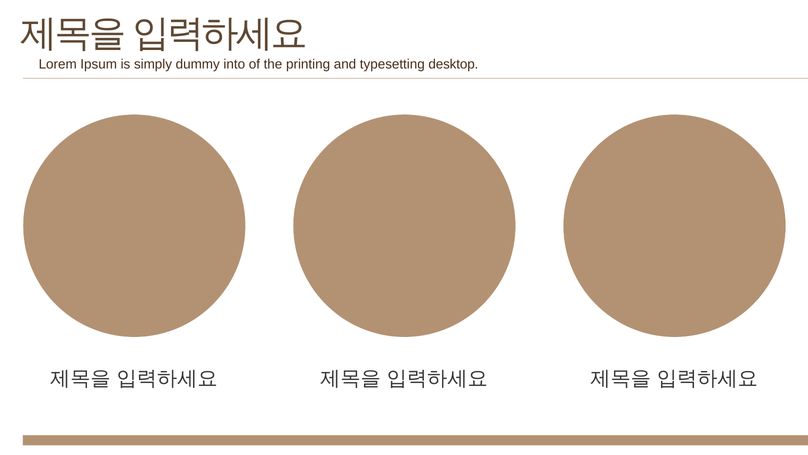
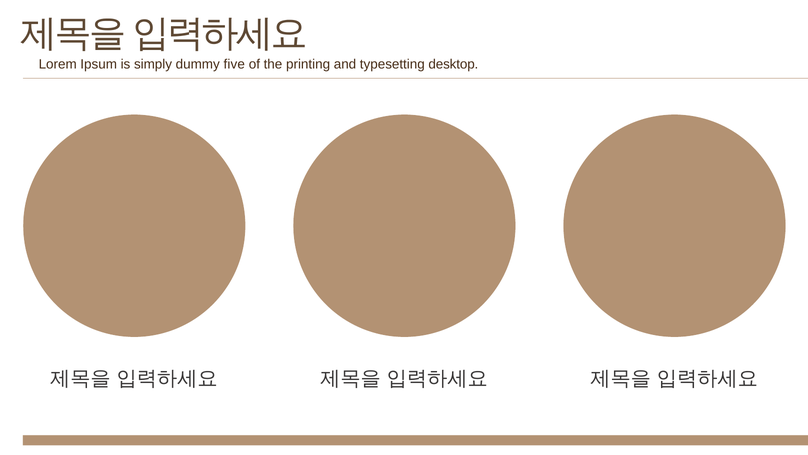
into: into -> five
